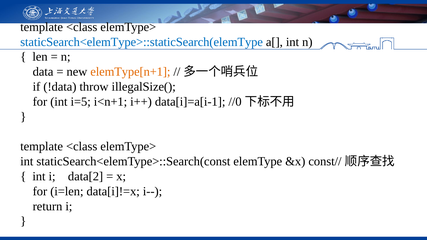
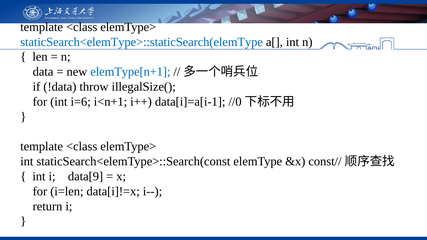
elemType[n+1 colour: orange -> blue
i=5: i=5 -> i=6
data[2: data[2 -> data[9
